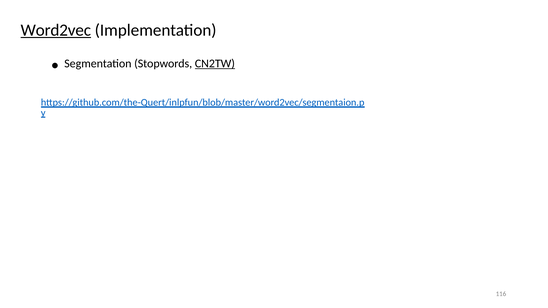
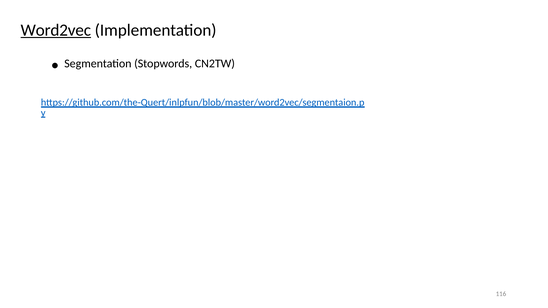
CN2TW underline: present -> none
